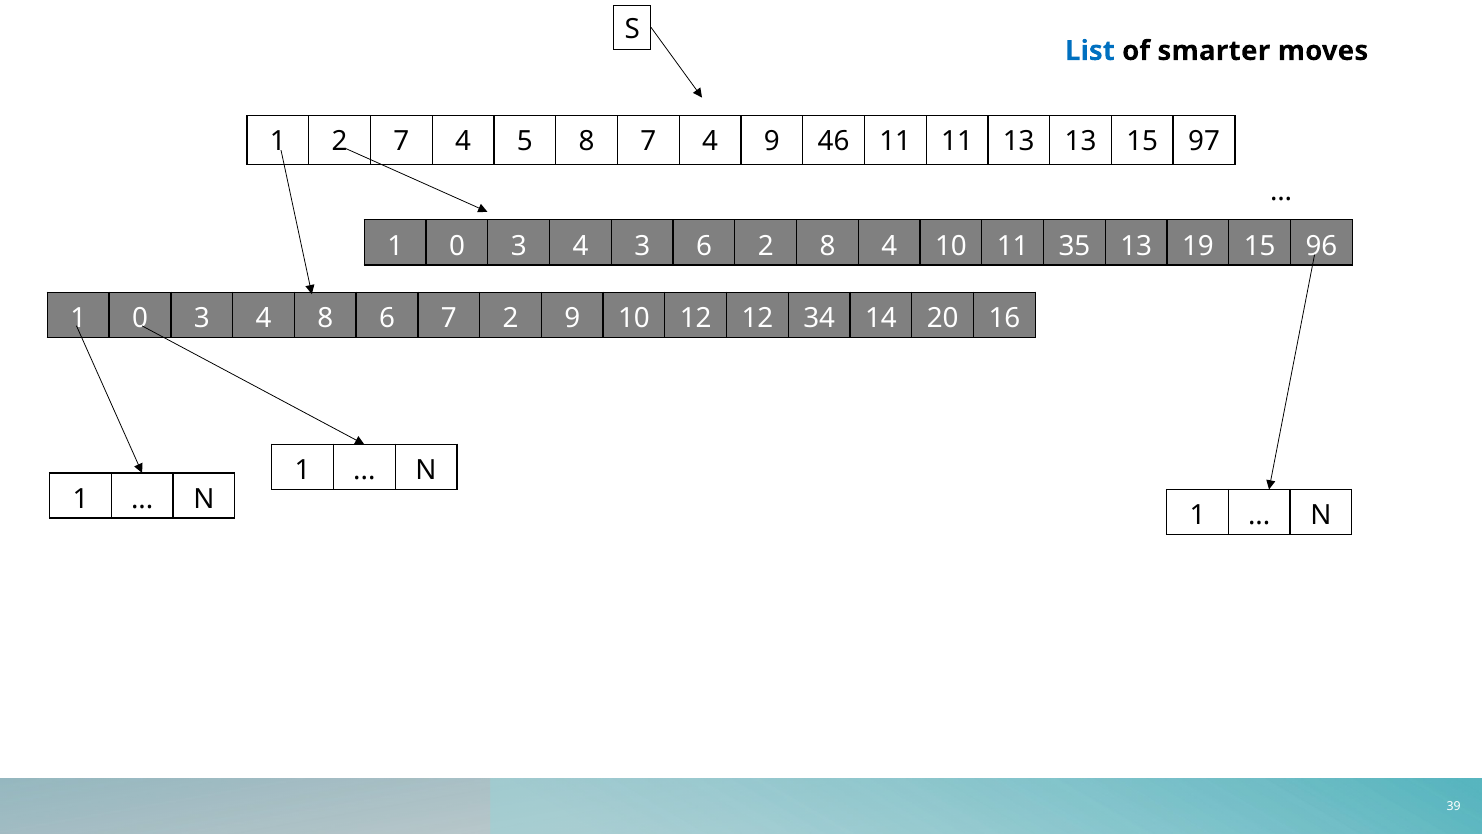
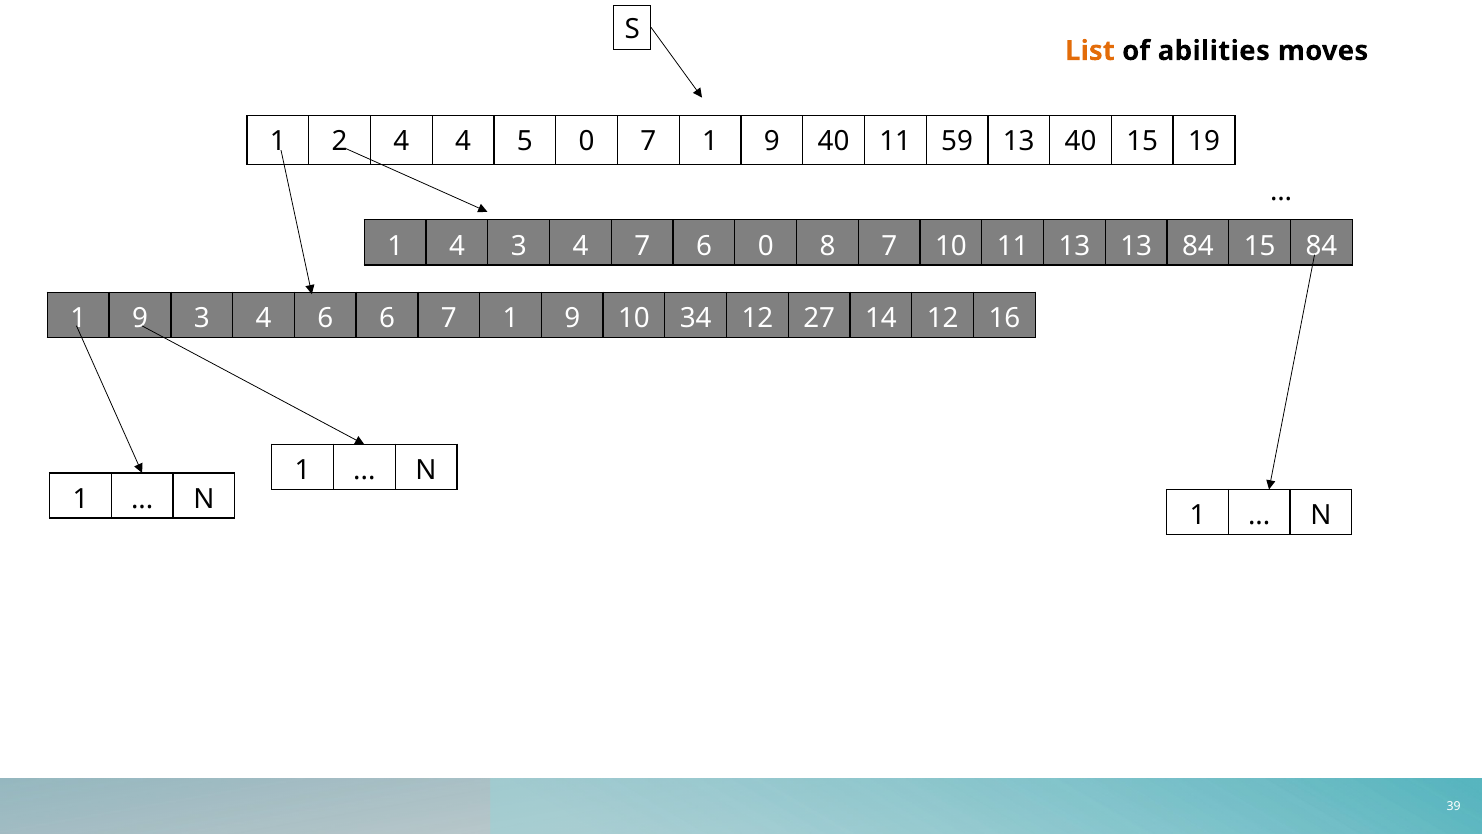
List colour: blue -> orange
smarter: smarter -> abilities
2 7: 7 -> 4
5 8: 8 -> 0
4 at (710, 142): 4 -> 1
9 46: 46 -> 40
11 11: 11 -> 59
13 13: 13 -> 40
97: 97 -> 19
0 at (457, 246): 0 -> 4
4 3: 3 -> 7
6 2: 2 -> 0
8 4: 4 -> 7
11 35: 35 -> 13
13 19: 19 -> 84
15 96: 96 -> 84
0 at (140, 318): 0 -> 9
4 8: 8 -> 6
6 7 2: 2 -> 1
10 12: 12 -> 34
34: 34 -> 27
14 20: 20 -> 12
